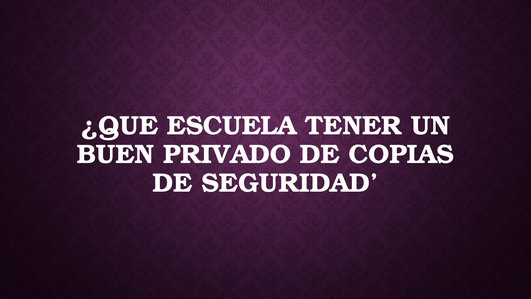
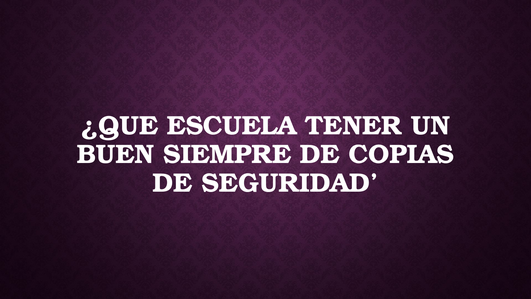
PRIVADO: PRIVADO -> SIEMPRE
